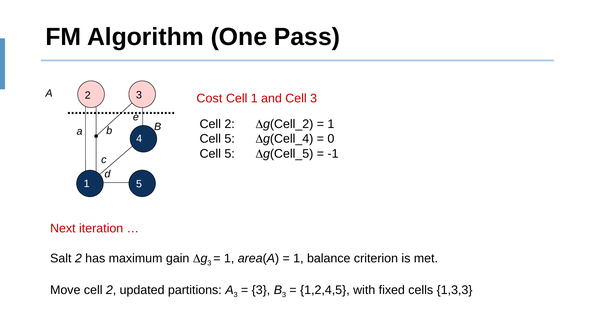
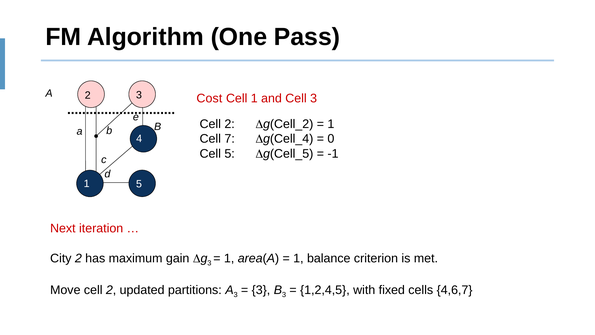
5 at (230, 139): 5 -> 7
Salt: Salt -> City
1,3,3: 1,3,3 -> 4,6,7
